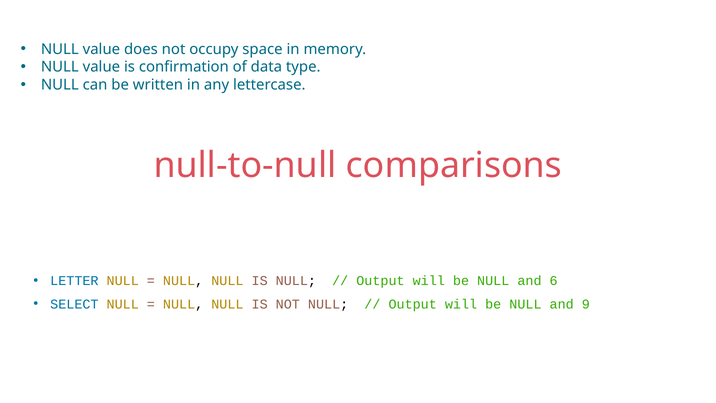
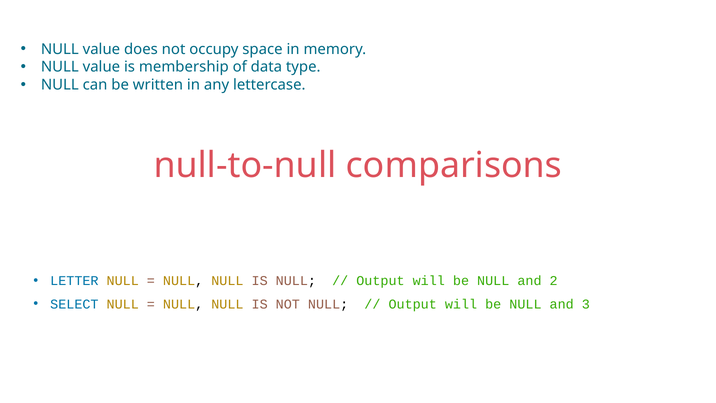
confirmation: confirmation -> membership
6: 6 -> 2
9: 9 -> 3
